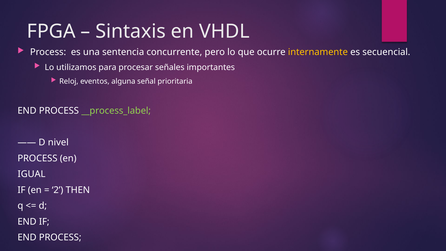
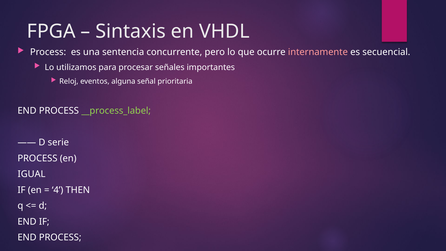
internamente colour: yellow -> pink
nivel: nivel -> serie
2: 2 -> 4
